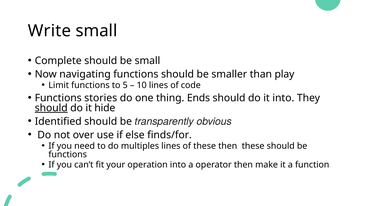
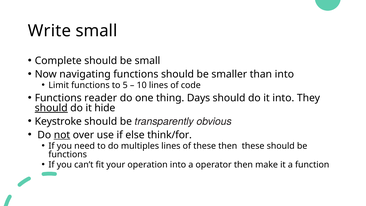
than play: play -> into
stories: stories -> reader
Ends: Ends -> Days
Identified: Identified -> Keystroke
not underline: none -> present
finds/for: finds/for -> think/for
